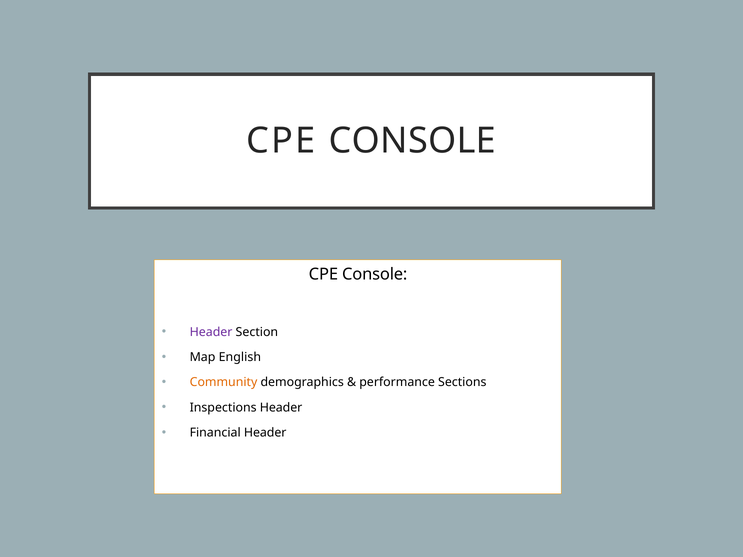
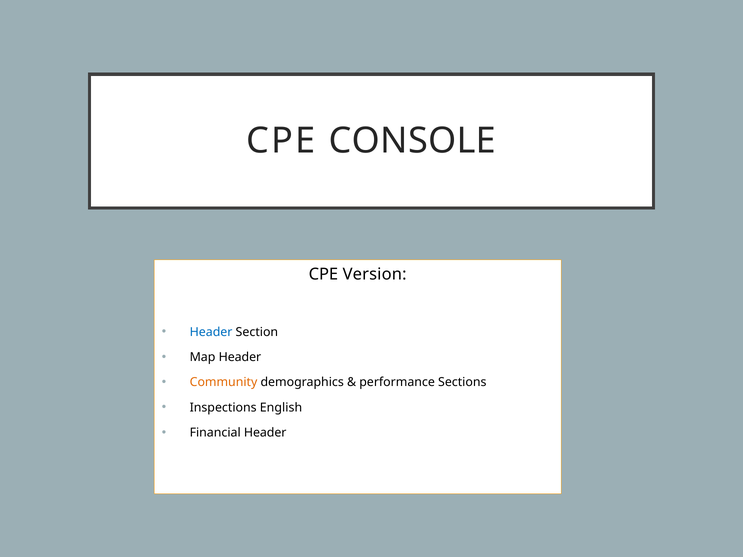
Console at (375, 275): Console -> Version
Header at (211, 332) colour: purple -> blue
Map English: English -> Header
Inspections Header: Header -> English
